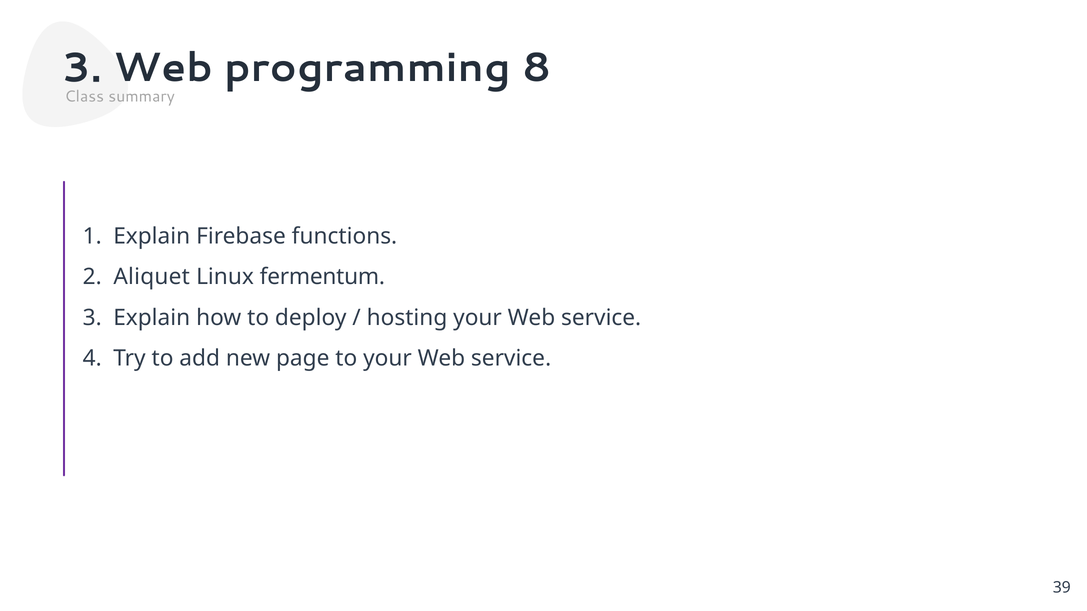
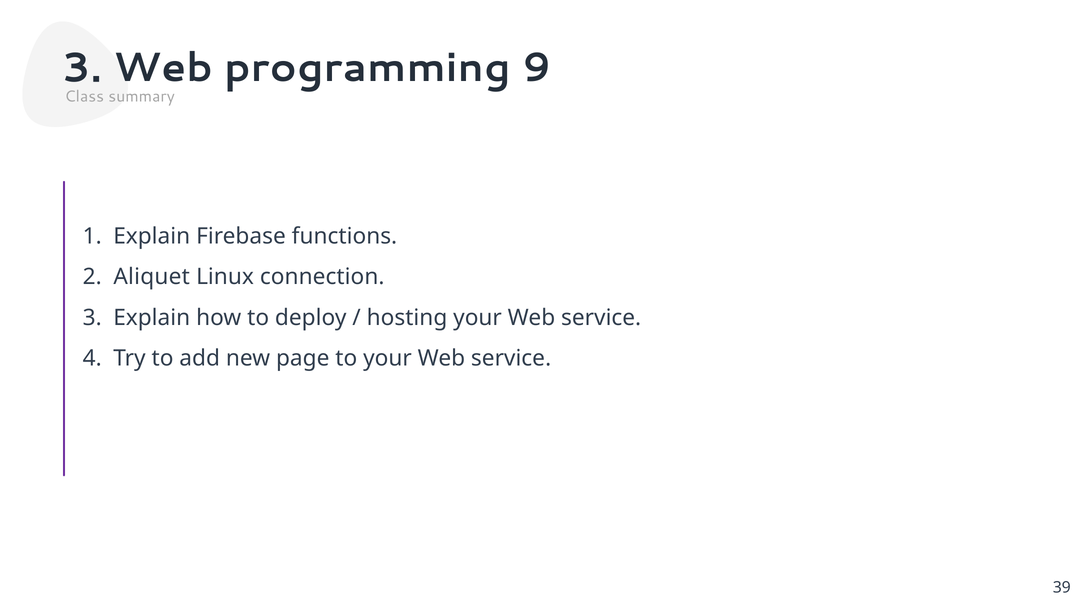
8: 8 -> 9
fermentum: fermentum -> connection
